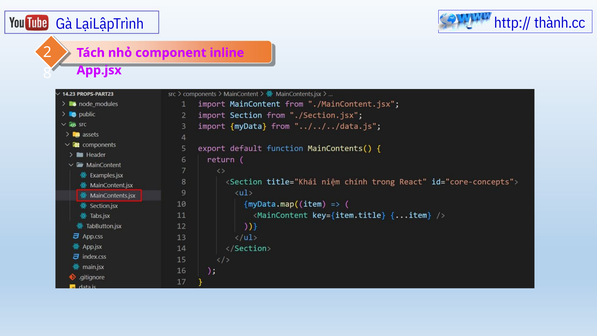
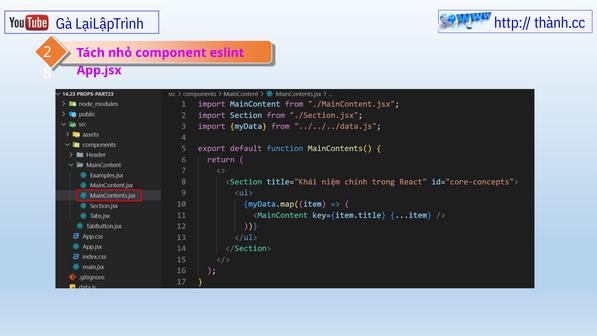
inline: inline -> eslint
